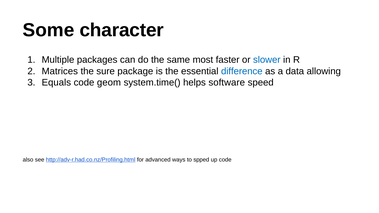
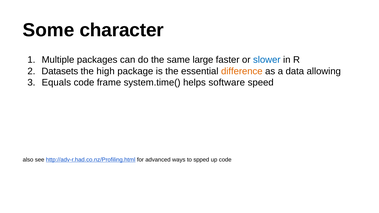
most: most -> large
Matrices: Matrices -> Datasets
sure: sure -> high
difference colour: blue -> orange
geom: geom -> frame
